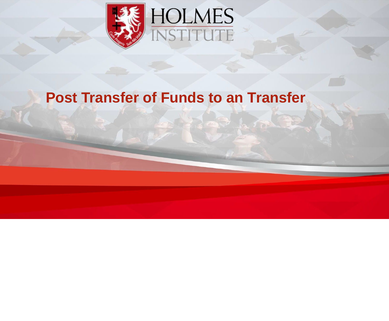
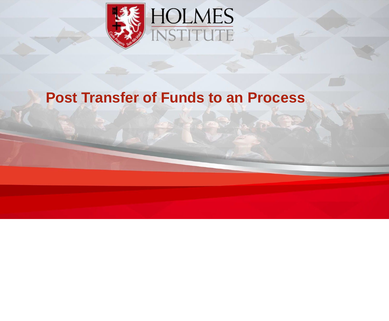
an Transfer: Transfer -> Process
